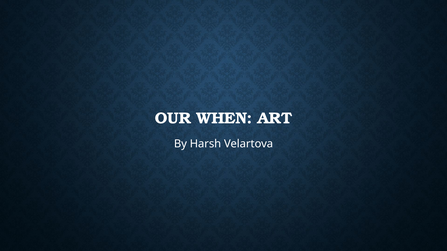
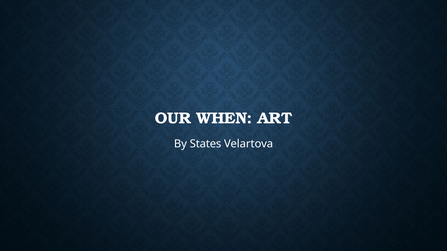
Harsh: Harsh -> States
